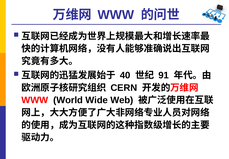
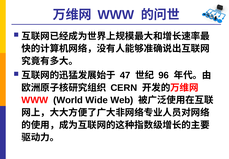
40: 40 -> 47
91: 91 -> 96
